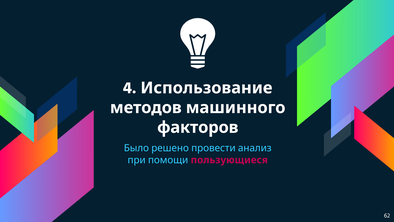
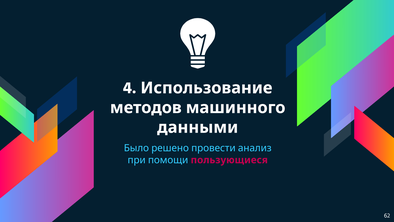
факторов: факторов -> данными
